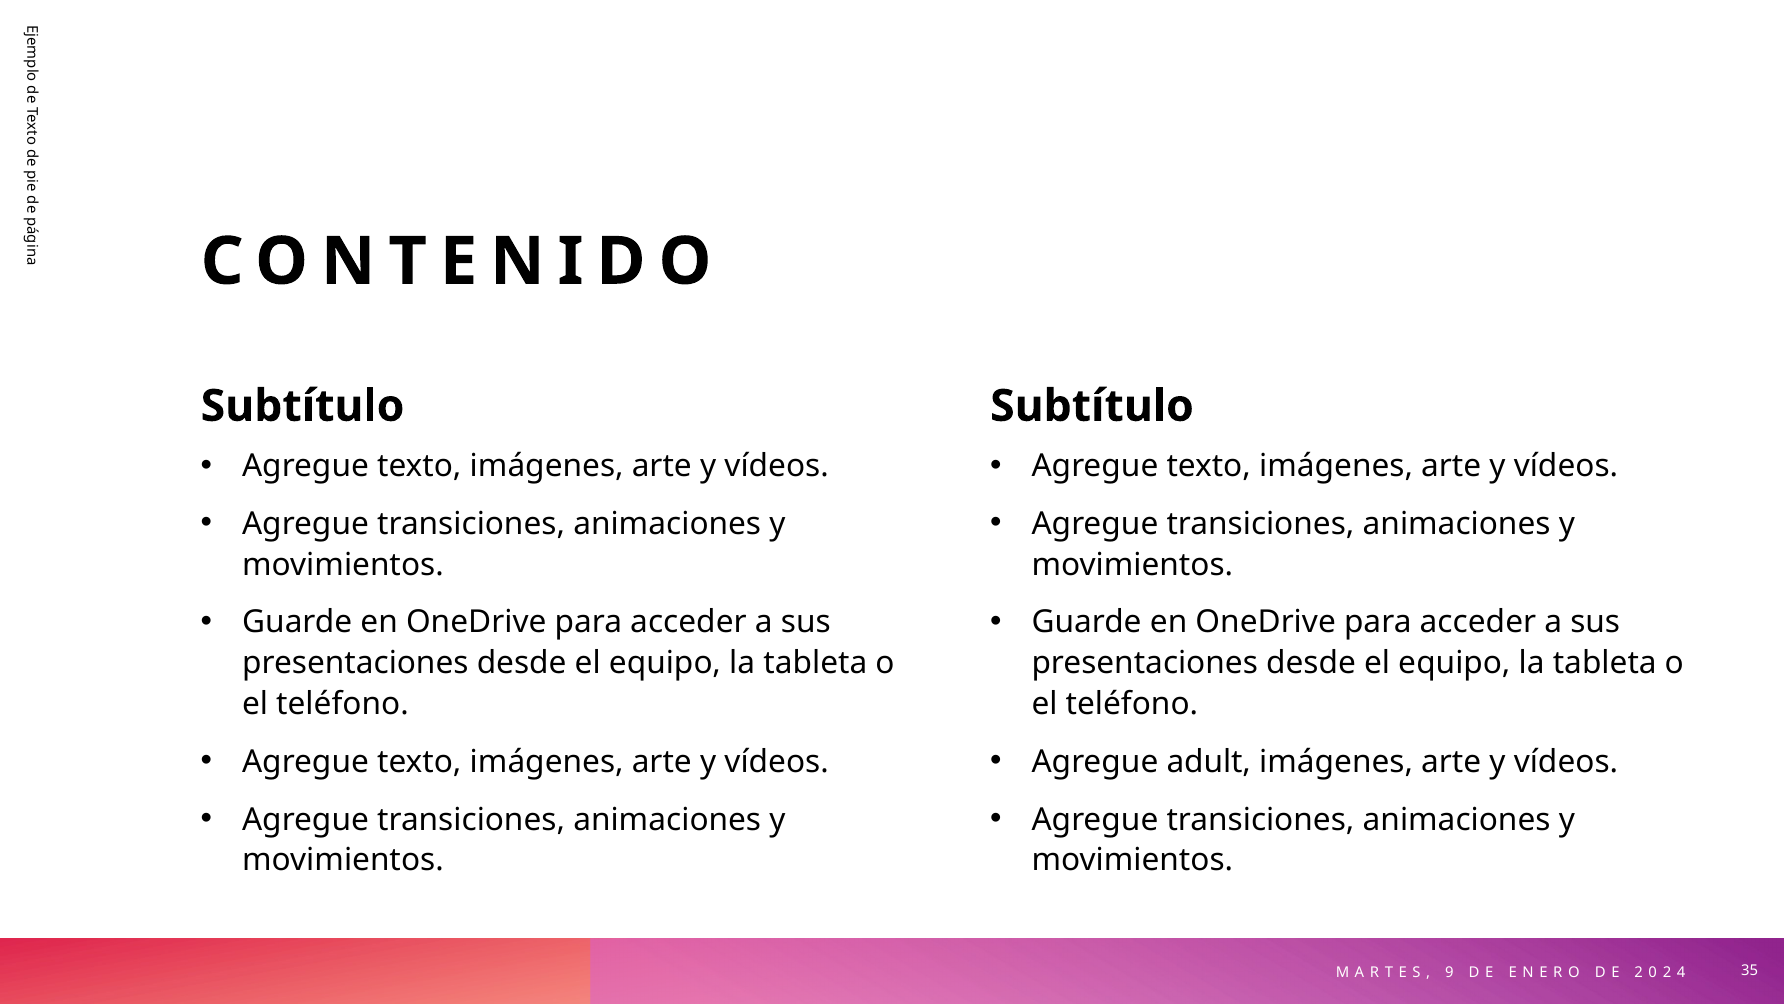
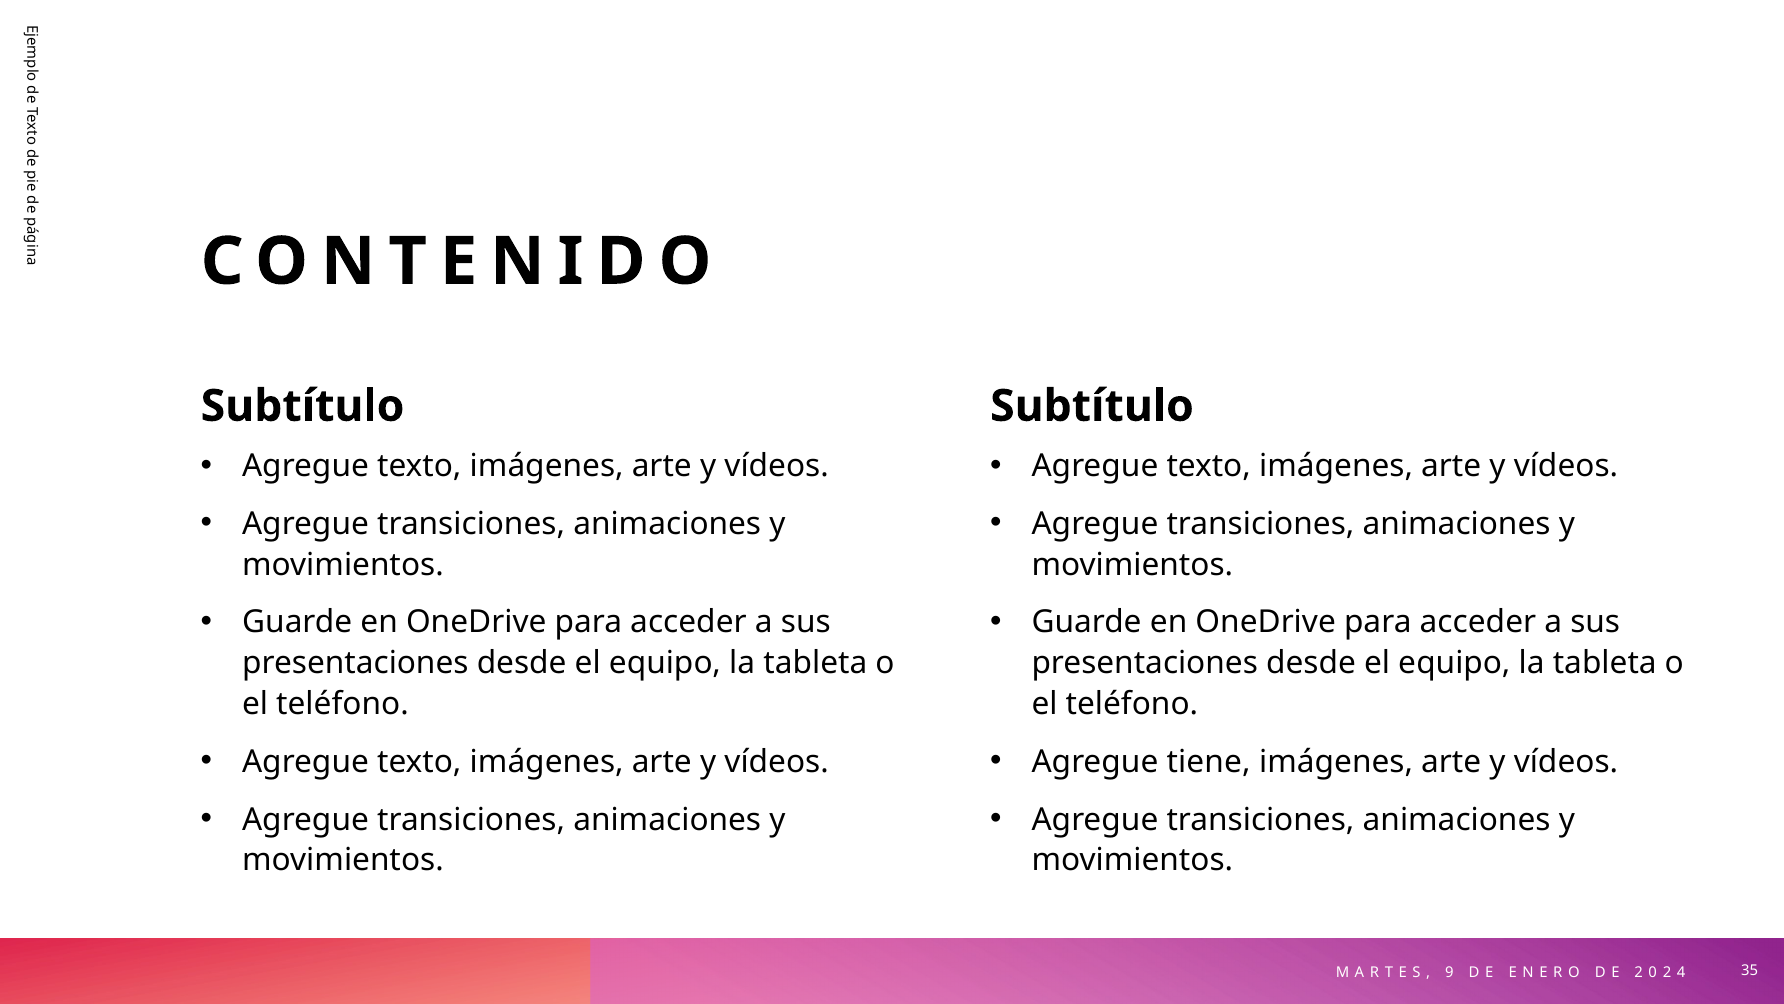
adult: adult -> tiene
